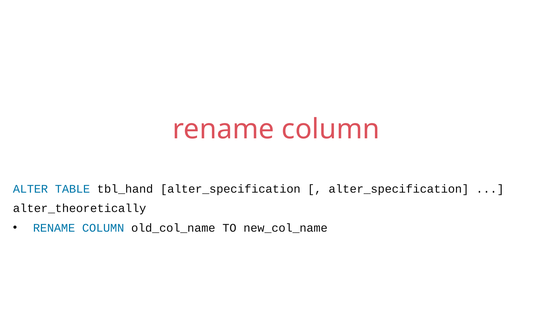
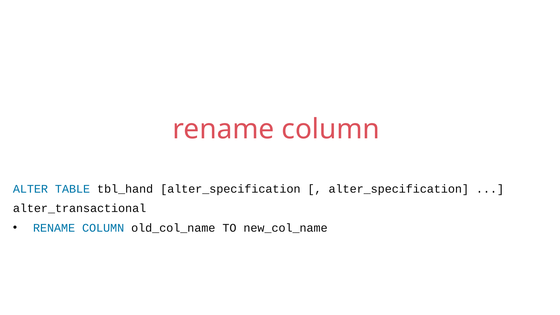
alter_theoretically: alter_theoretically -> alter_transactional
